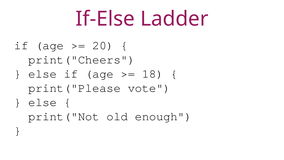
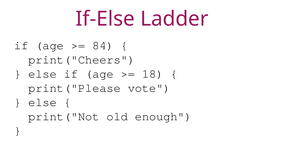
20: 20 -> 84
